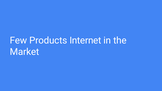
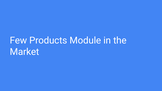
Internet: Internet -> Module
